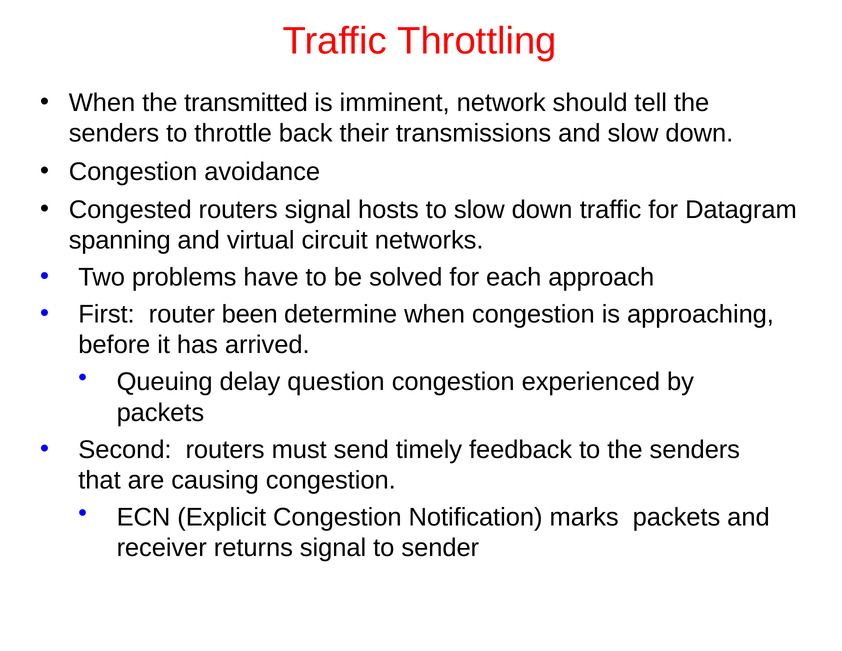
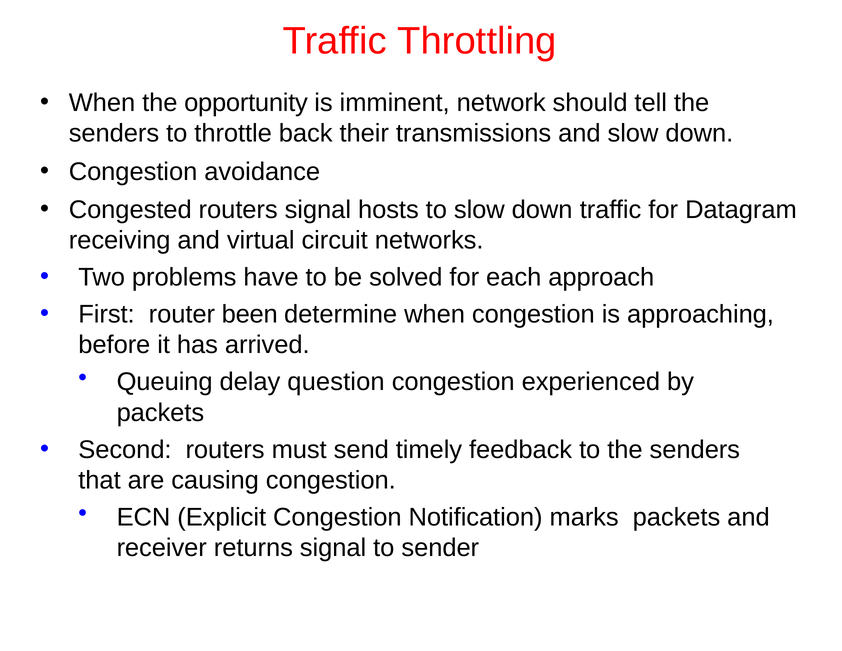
transmitted: transmitted -> opportunity
spanning: spanning -> receiving
